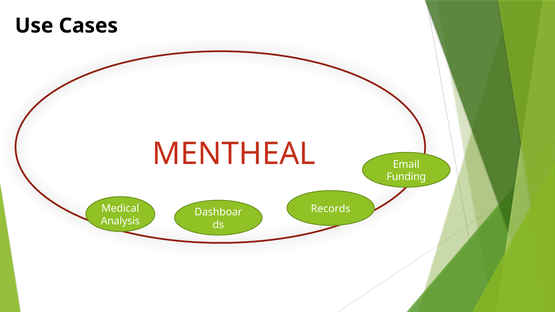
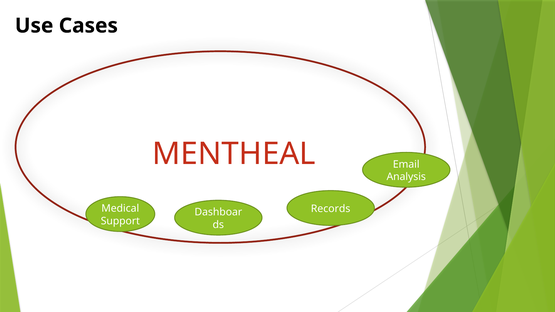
Funding: Funding -> Analysis
Analysis: Analysis -> Support
